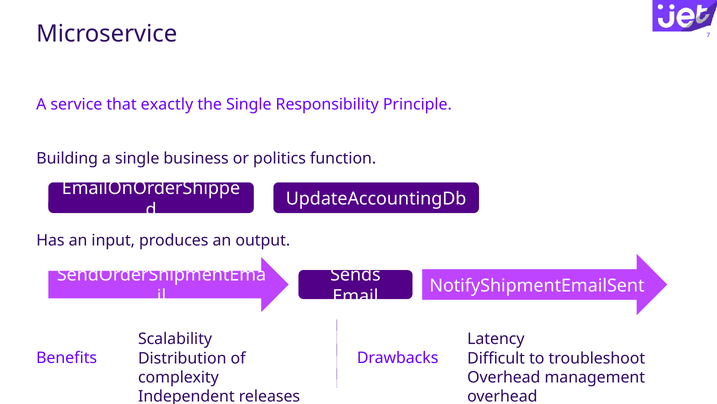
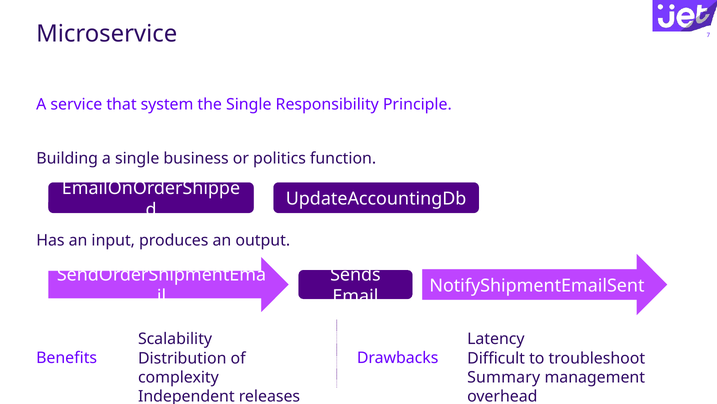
exactly: exactly -> system
Overhead at (504, 377): Overhead -> Summary
